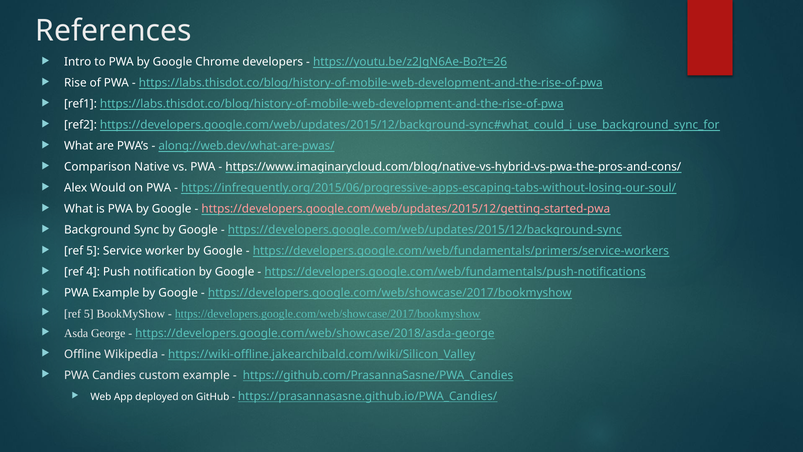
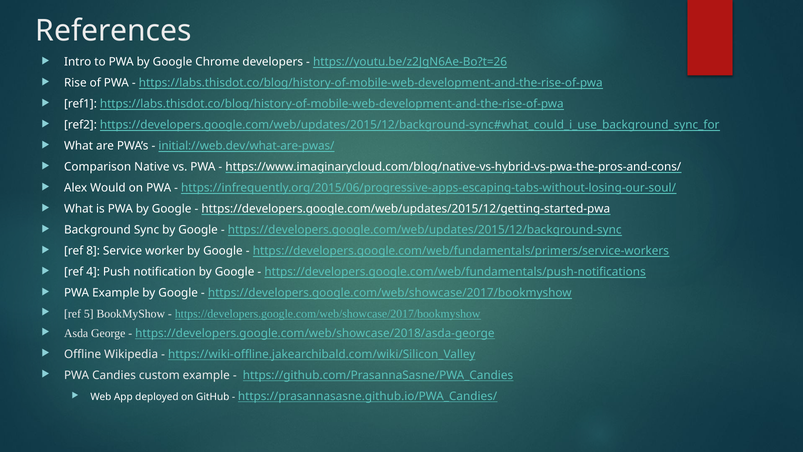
along://web.dev/what-are-pwas/: along://web.dev/what-are-pwas/ -> initial://web.dev/what-are-pwas/
https://developers.google.com/web/updates/2015/12/getting-started-pwa colour: pink -> white
5 at (93, 251): 5 -> 8
